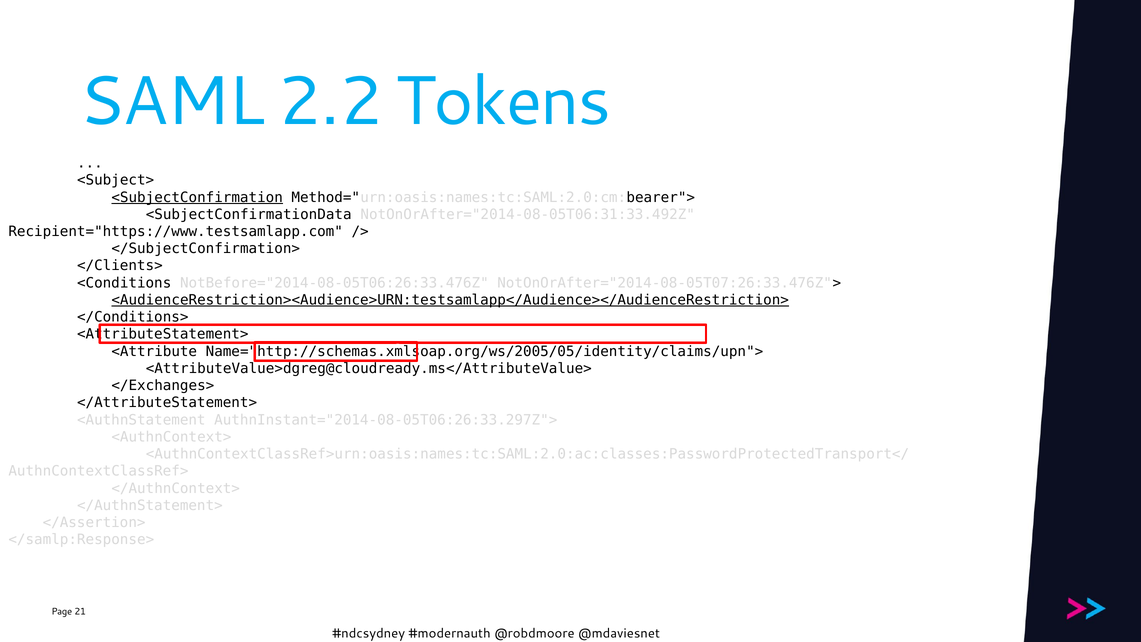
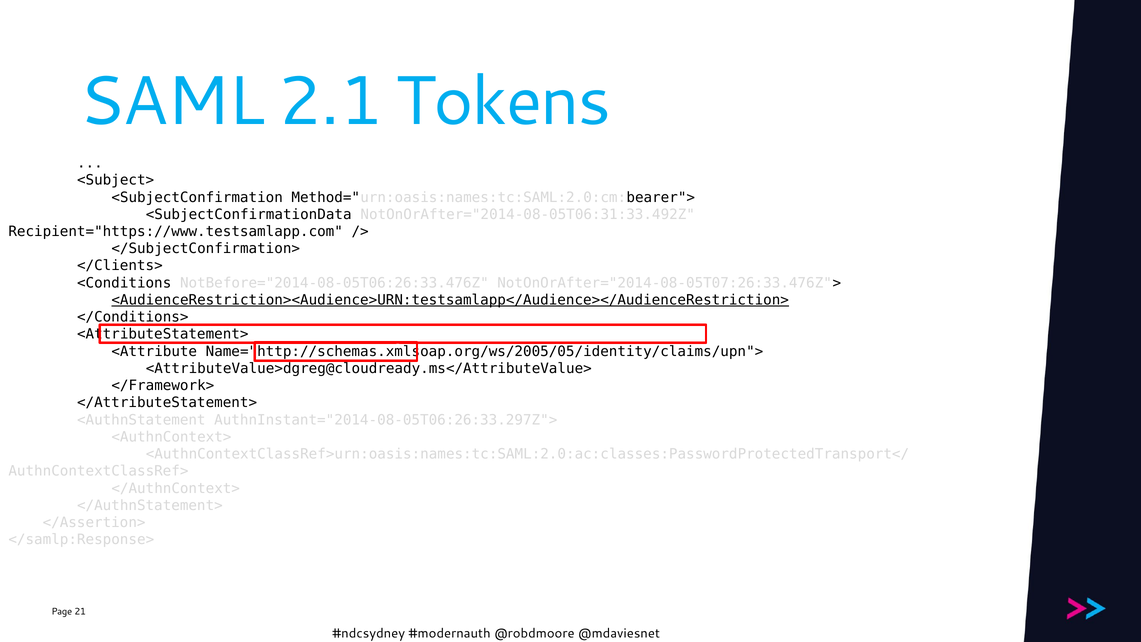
2.2: 2.2 -> 2.1
<SubjectConfirmation underline: present -> none
</Exchanges>: </Exchanges> -> </Framework>
